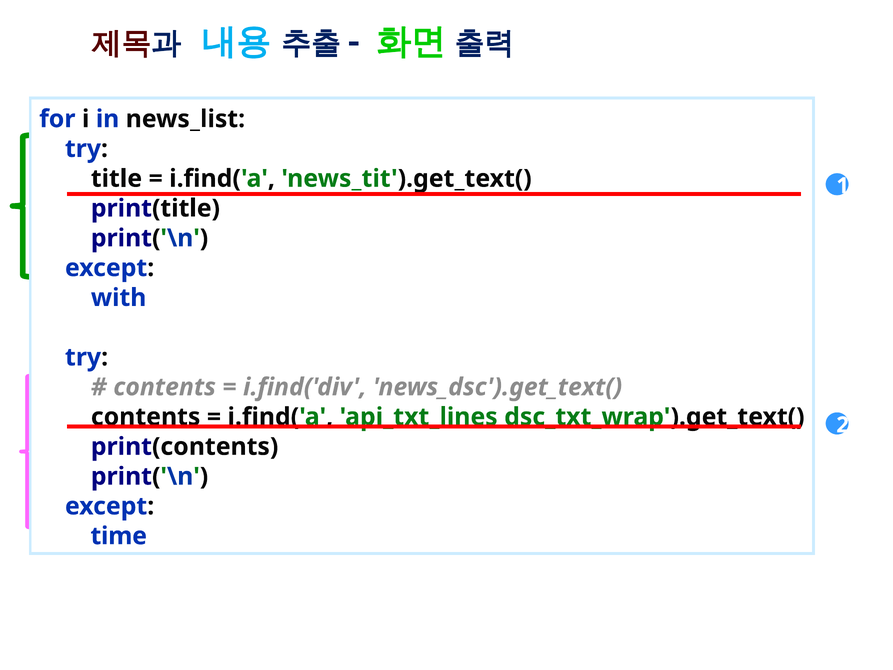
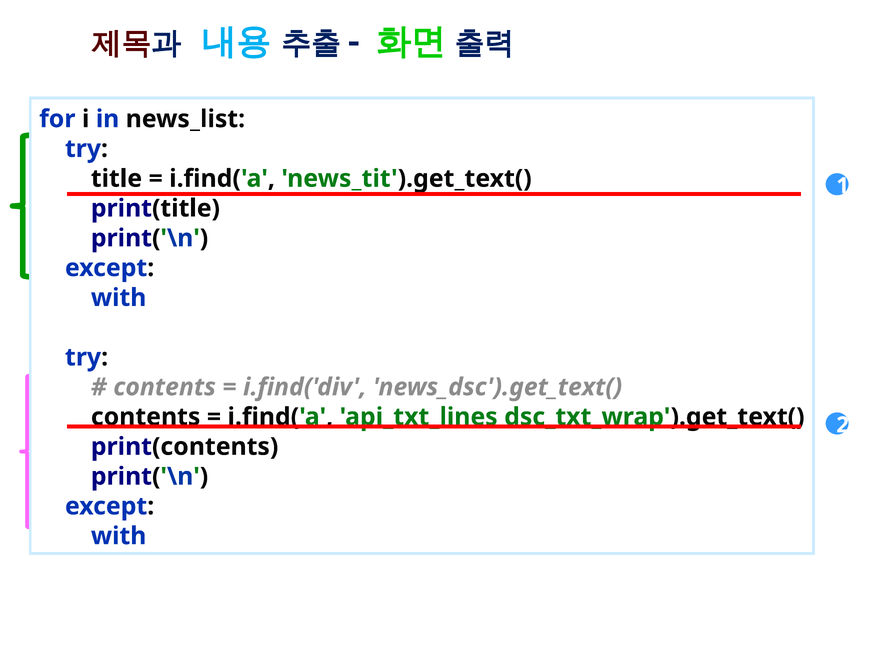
time at (119, 536): time -> with
